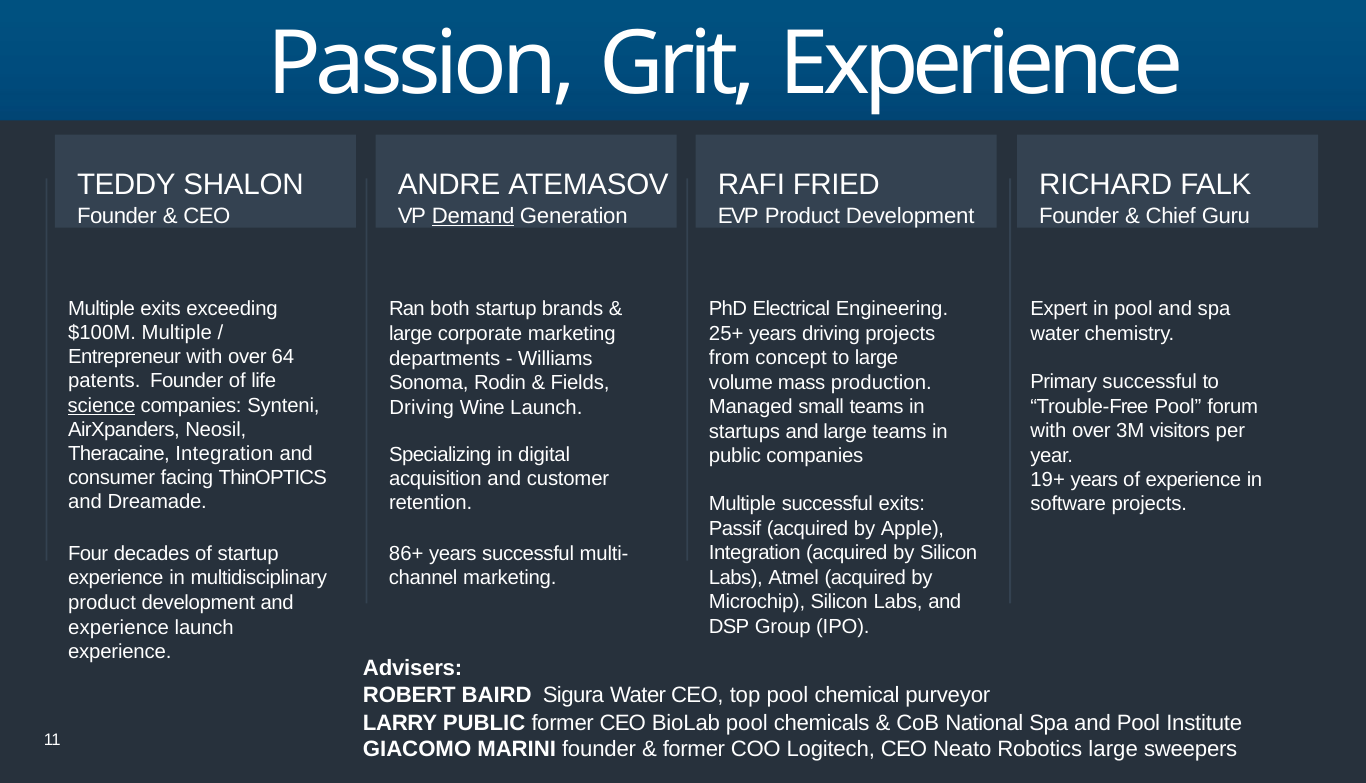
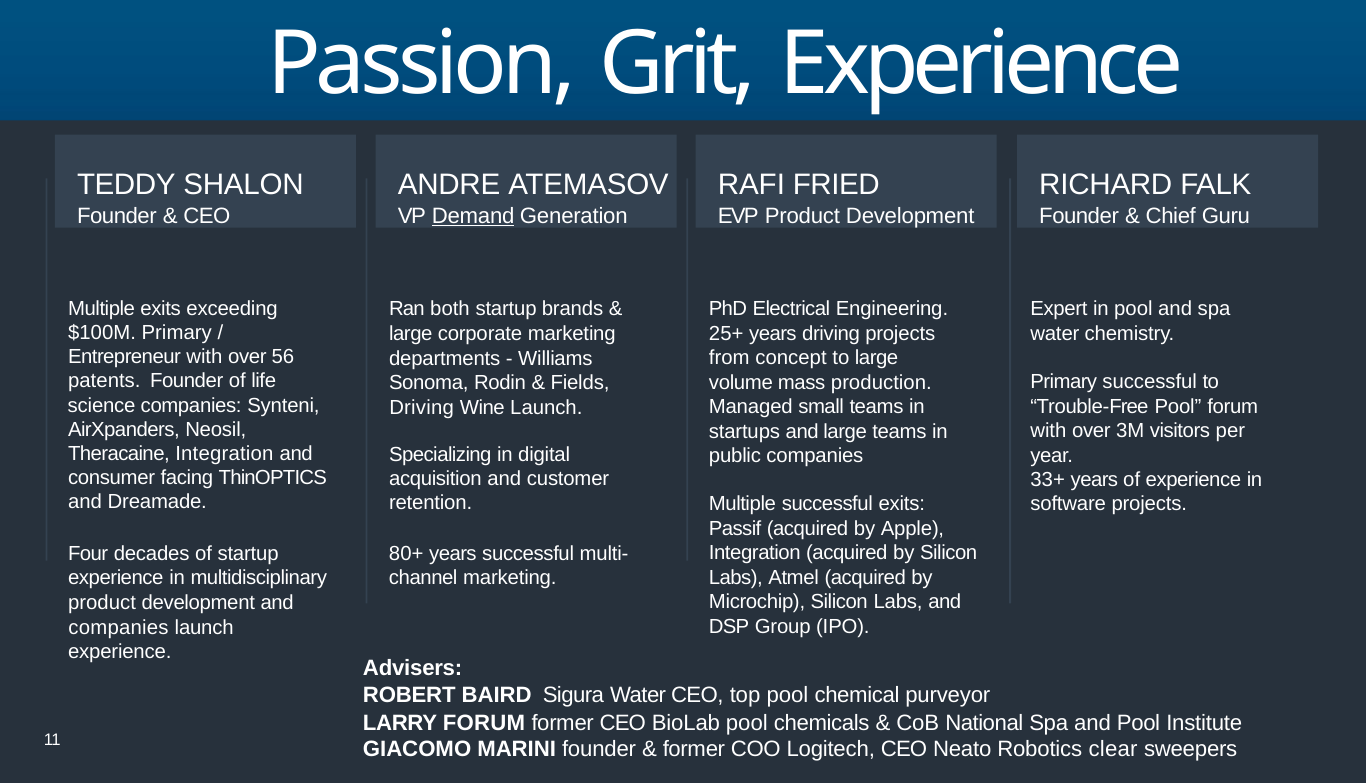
$100M Multiple: Multiple -> Primary
64: 64 -> 56
science underline: present -> none
19+: 19+ -> 33+
86+: 86+ -> 80+
experience at (119, 627): experience -> companies
LARRY PUBLIC: PUBLIC -> FORUM
Robotics large: large -> clear
